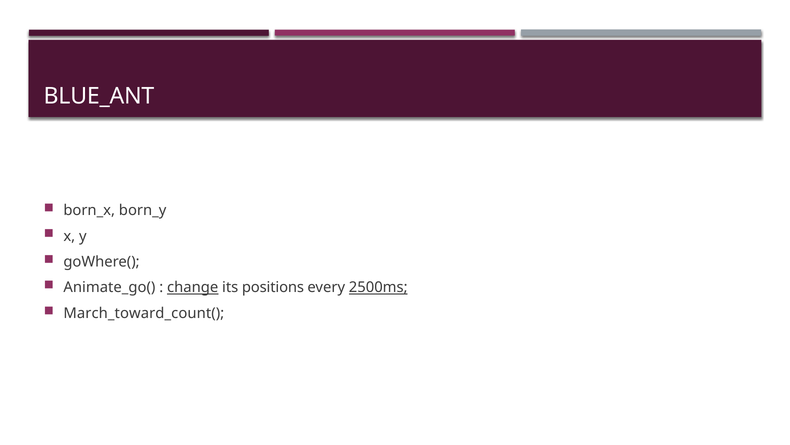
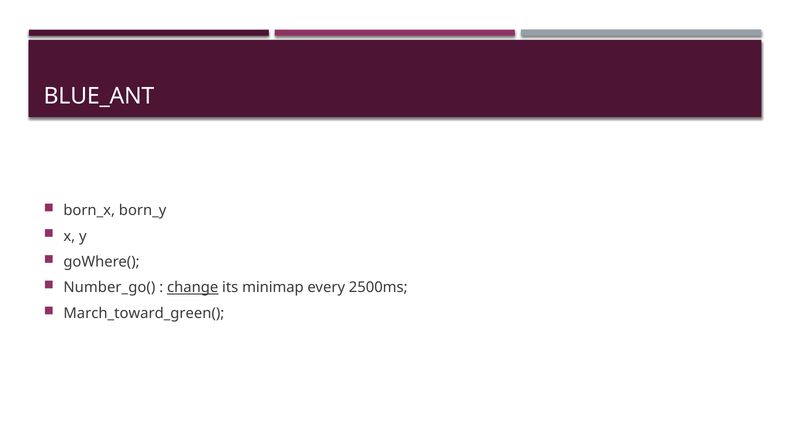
Animate_go(: Animate_go( -> Number_go(
positions: positions -> minimap
2500ms underline: present -> none
March_toward_count(: March_toward_count( -> March_toward_green(
